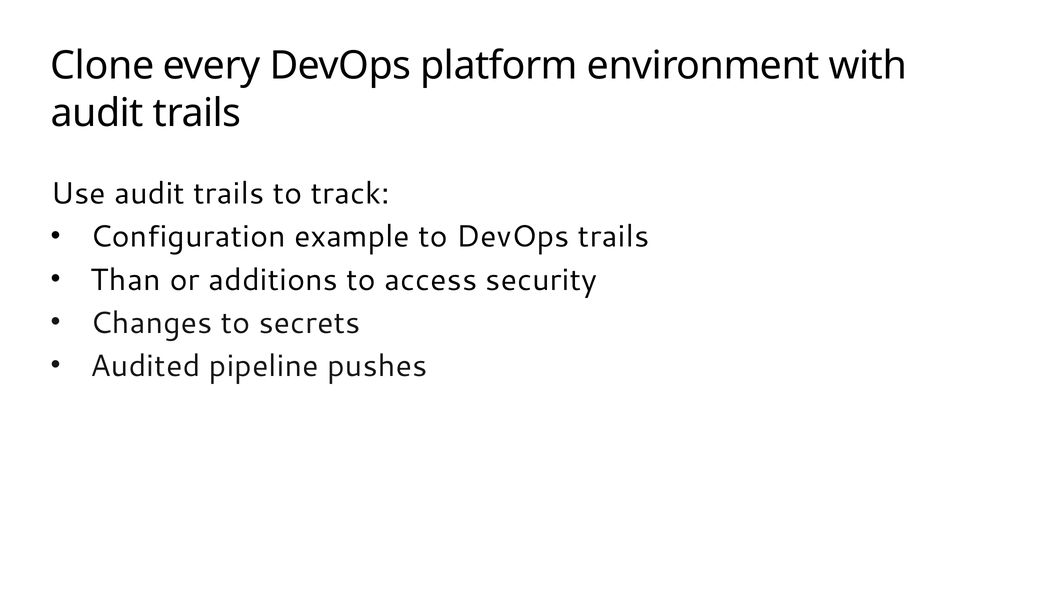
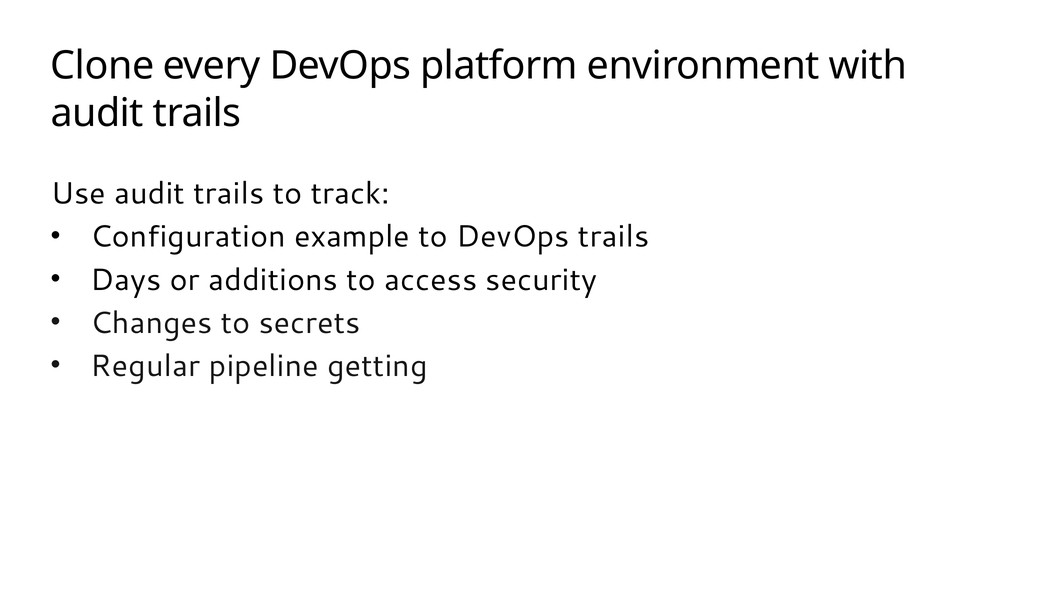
Than: Than -> Days
Audited: Audited -> Regular
pushes: pushes -> getting
